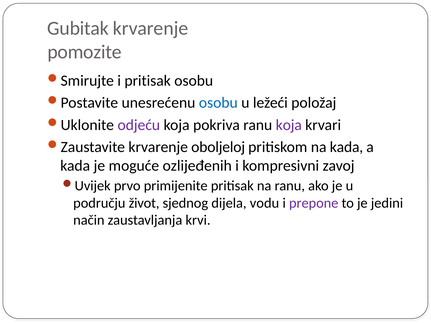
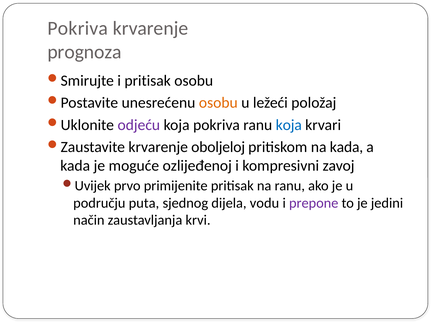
Gubitak at (78, 28): Gubitak -> Pokriva
pomozite: pomozite -> prognoza
osobu at (218, 103) colour: blue -> orange
koja at (289, 125) colour: purple -> blue
ozlijeđenih: ozlijeđenih -> ozlijeđenoj
život: život -> puta
